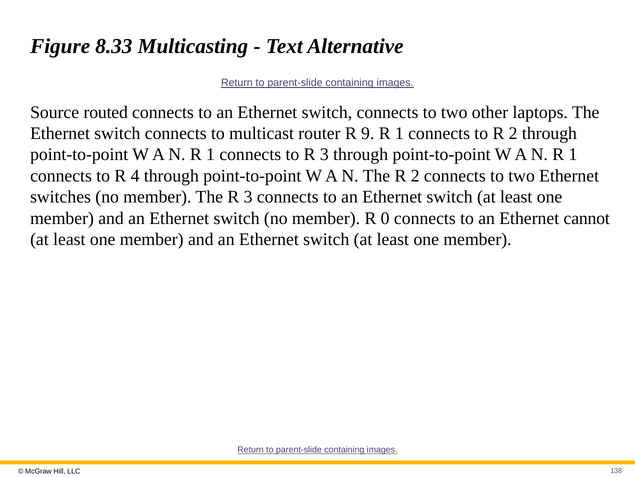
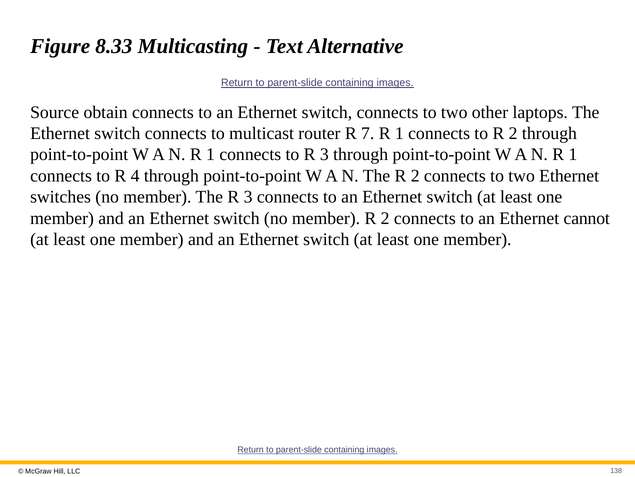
routed: routed -> obtain
9: 9 -> 7
member R 0: 0 -> 2
